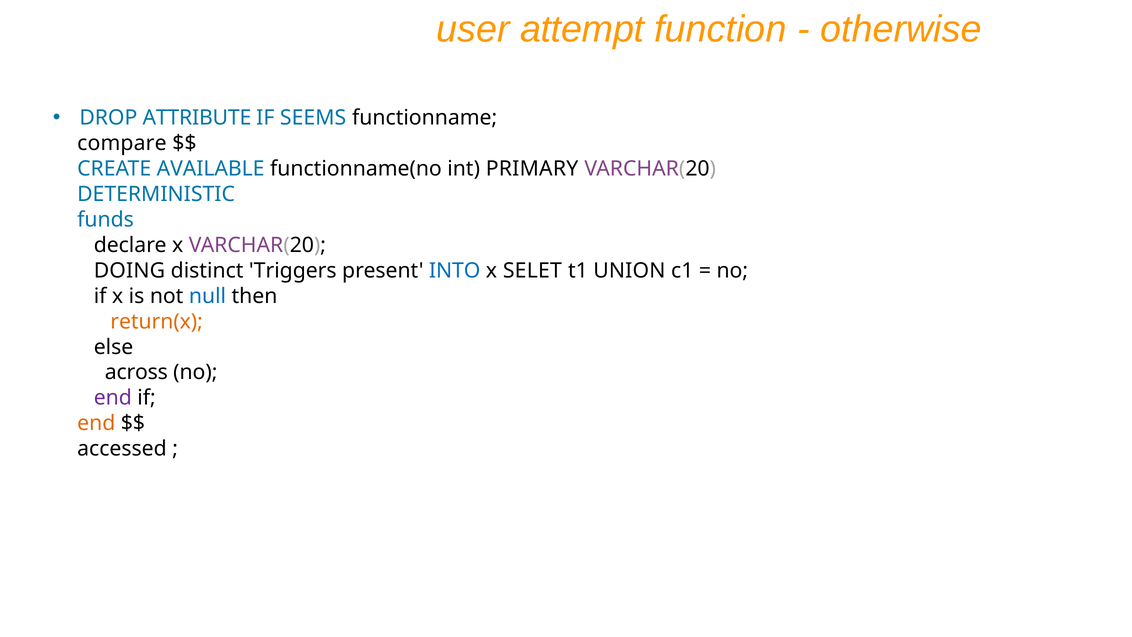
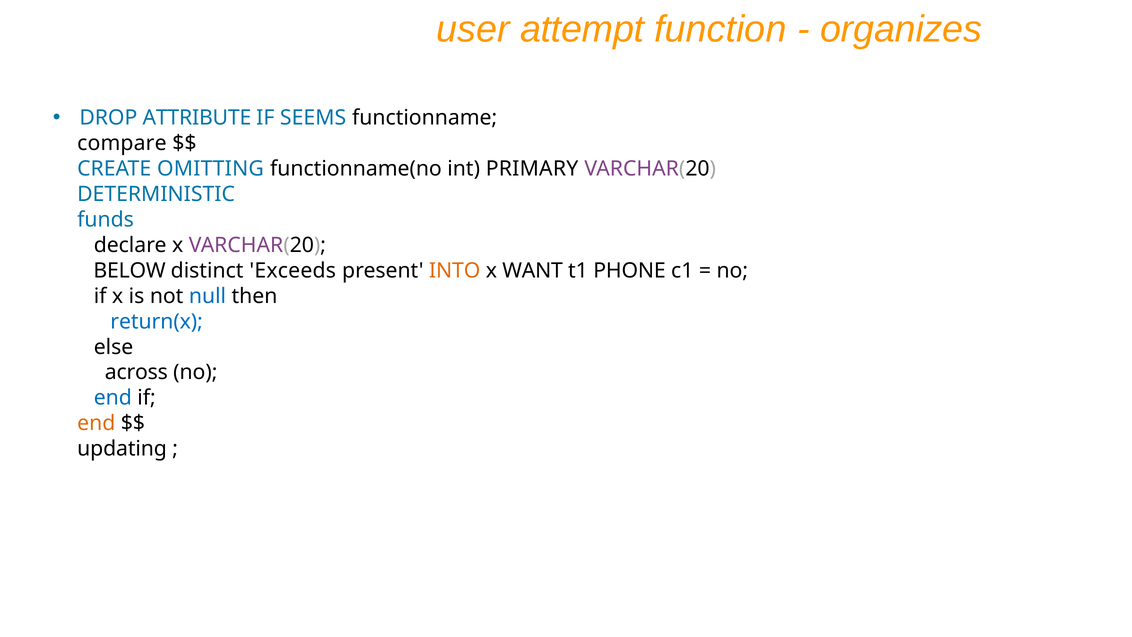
otherwise: otherwise -> organizes
AVAILABLE: AVAILABLE -> OMITTING
DOING: DOING -> BELOW
Triggers: Triggers -> Exceeds
INTO colour: blue -> orange
SELET: SELET -> WANT
UNION: UNION -> PHONE
return(x colour: orange -> blue
end at (113, 398) colour: purple -> blue
accessed: accessed -> updating
